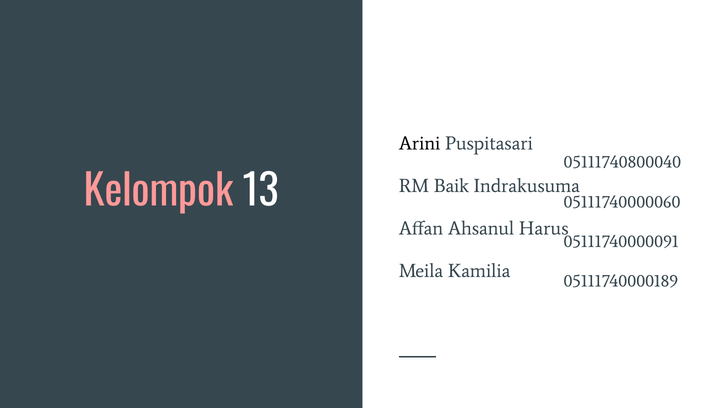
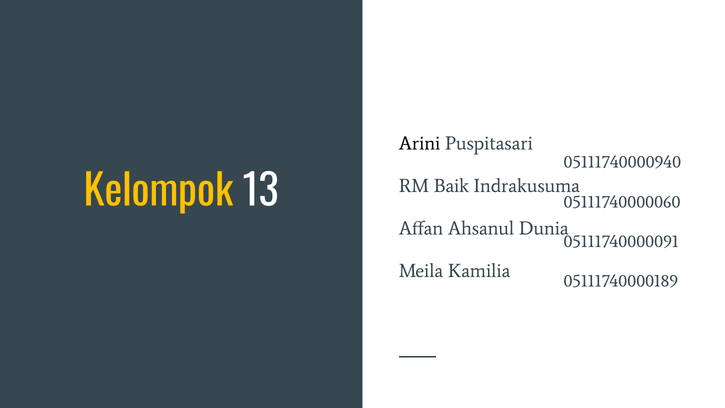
05111740800040: 05111740800040 -> 05111740000940
Kelompok colour: pink -> yellow
Harus: Harus -> Dunia
